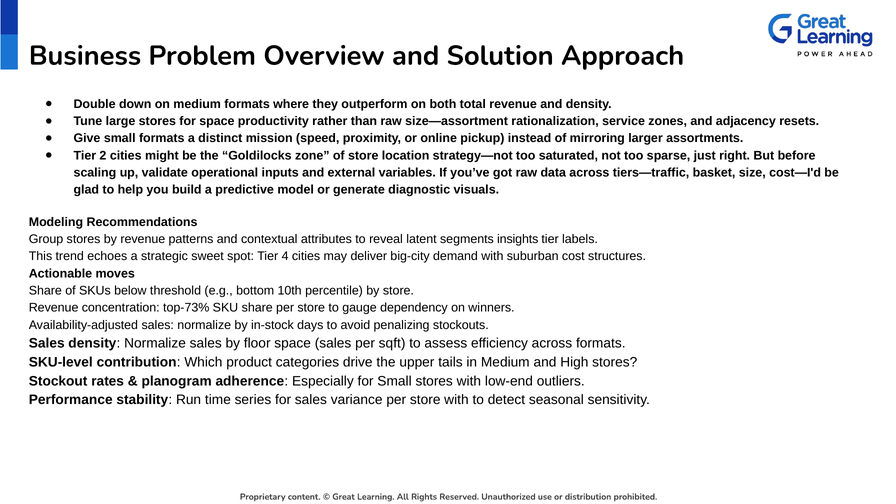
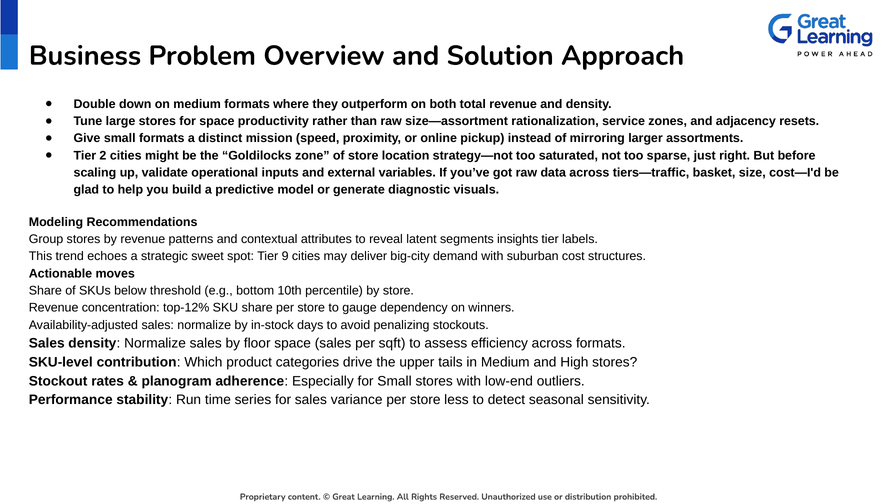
4: 4 -> 9
top-73%: top-73% -> top-12%
store with: with -> less
